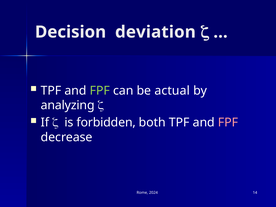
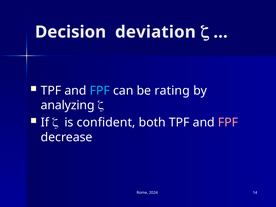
FPF at (100, 91) colour: light green -> light blue
actual: actual -> rating
forbidden: forbidden -> confident
